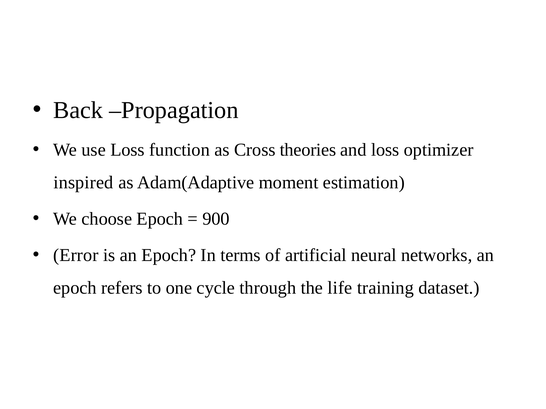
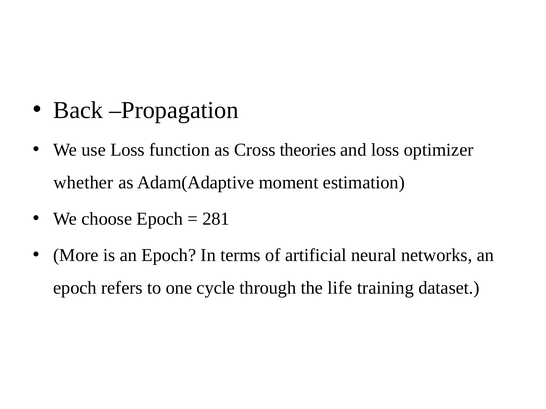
inspired: inspired -> whether
900: 900 -> 281
Error: Error -> More
